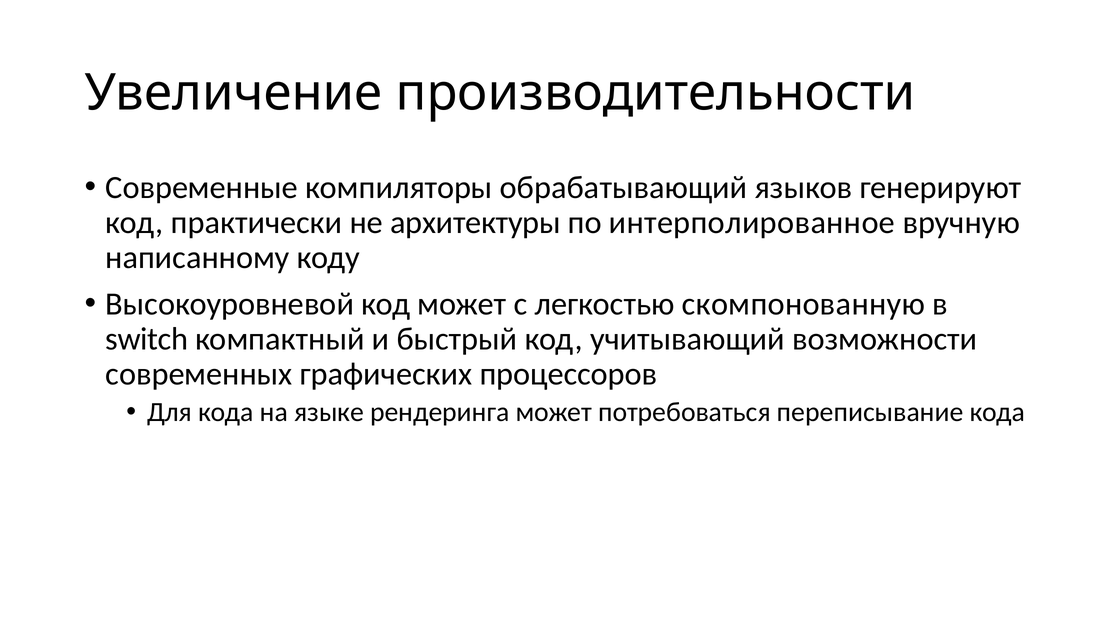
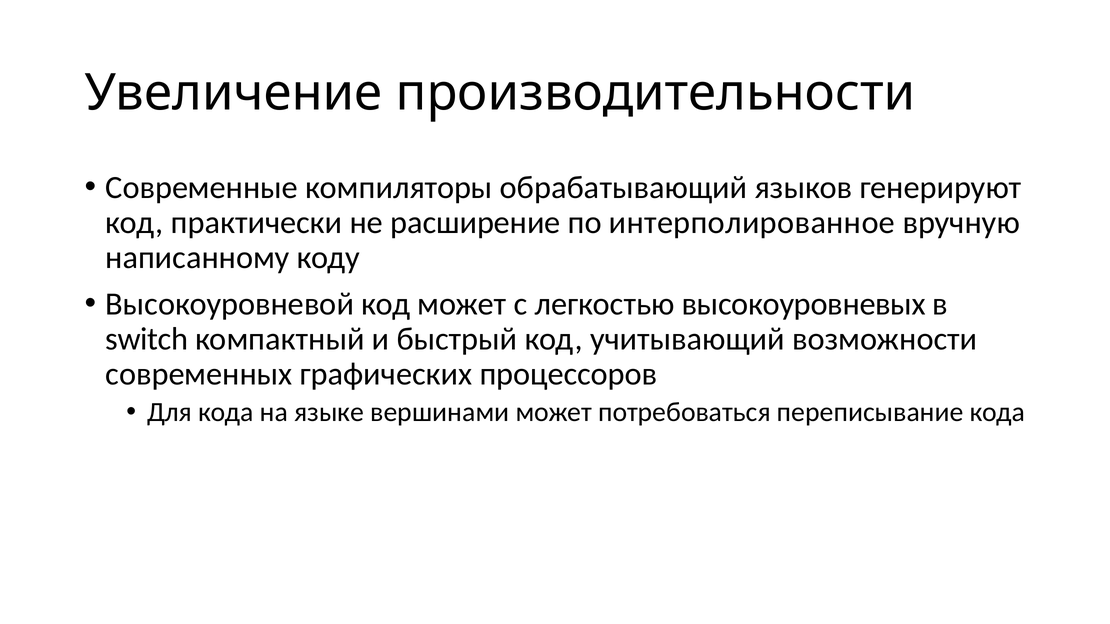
архитектуры: архитектуры -> расширение
скомпонованную: скомпонованную -> высокоуровневых
рендеринга: рендеринга -> вершинами
